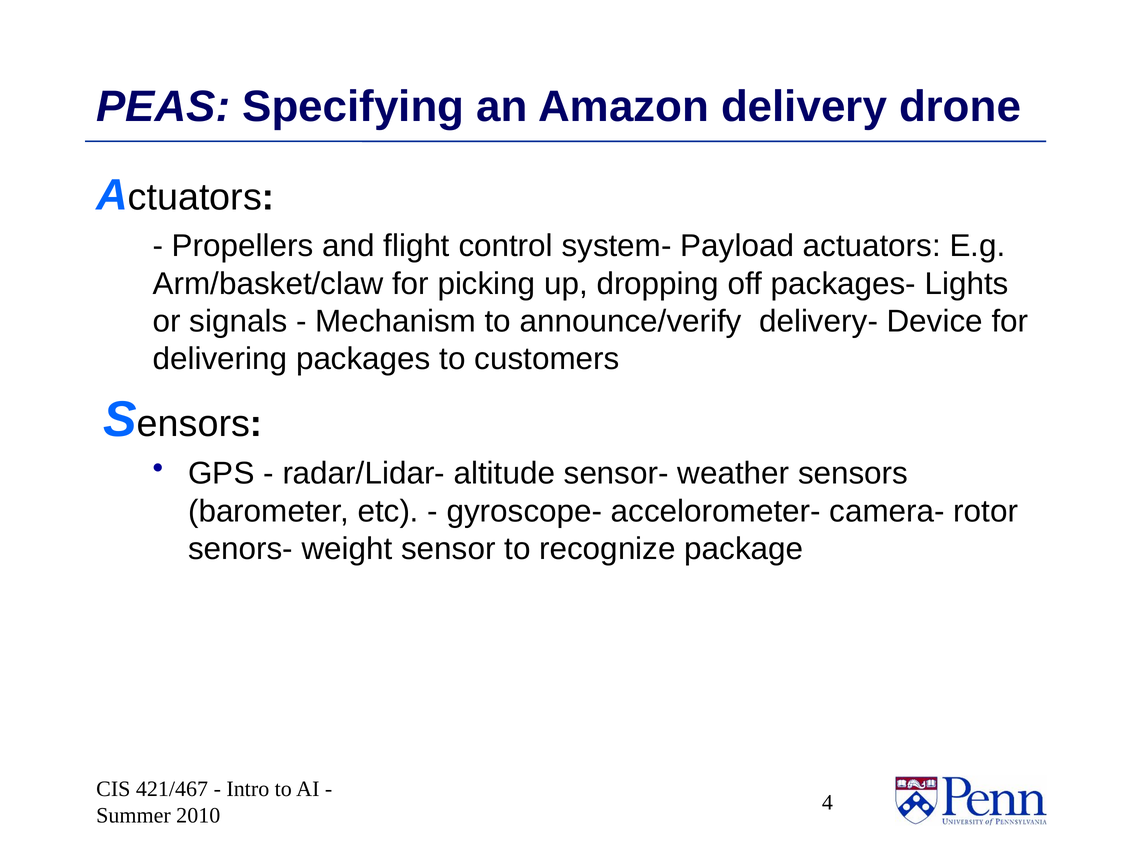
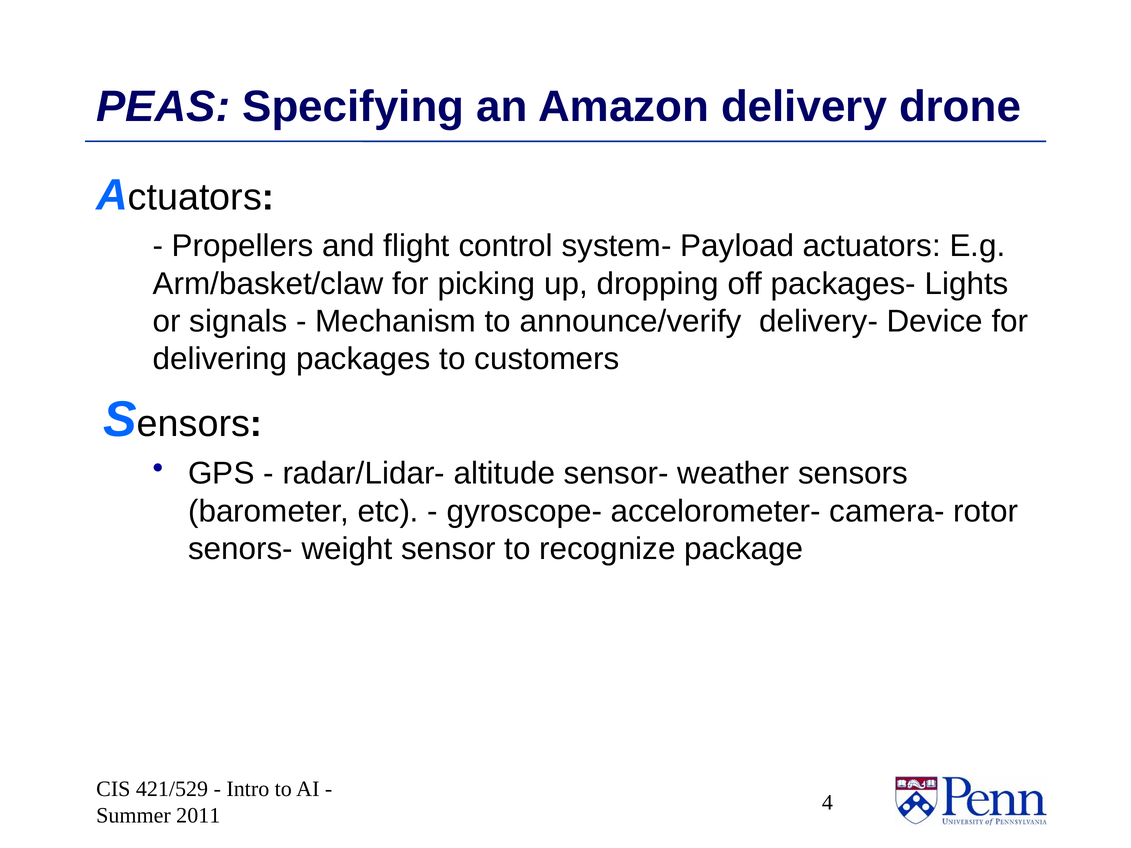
421/467: 421/467 -> 421/529
2010: 2010 -> 2011
